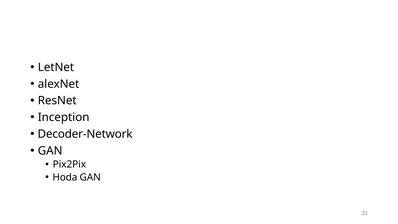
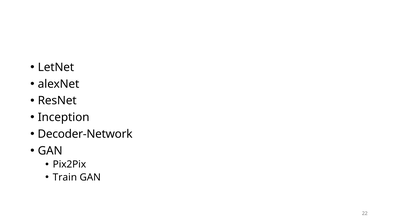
Hoda: Hoda -> Train
